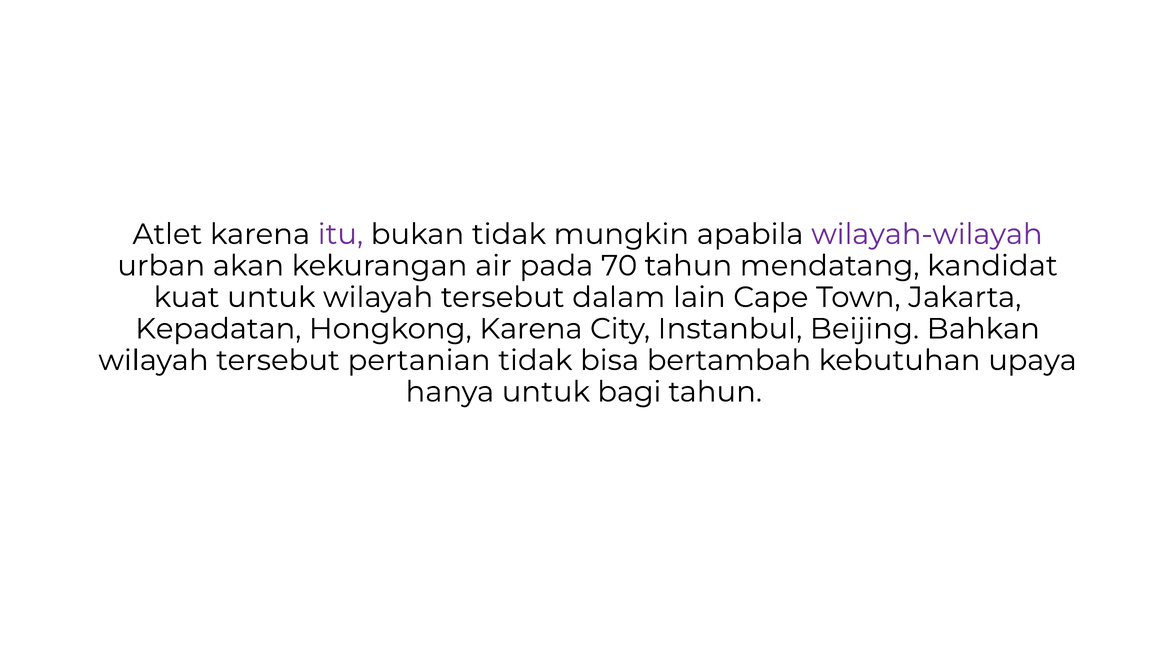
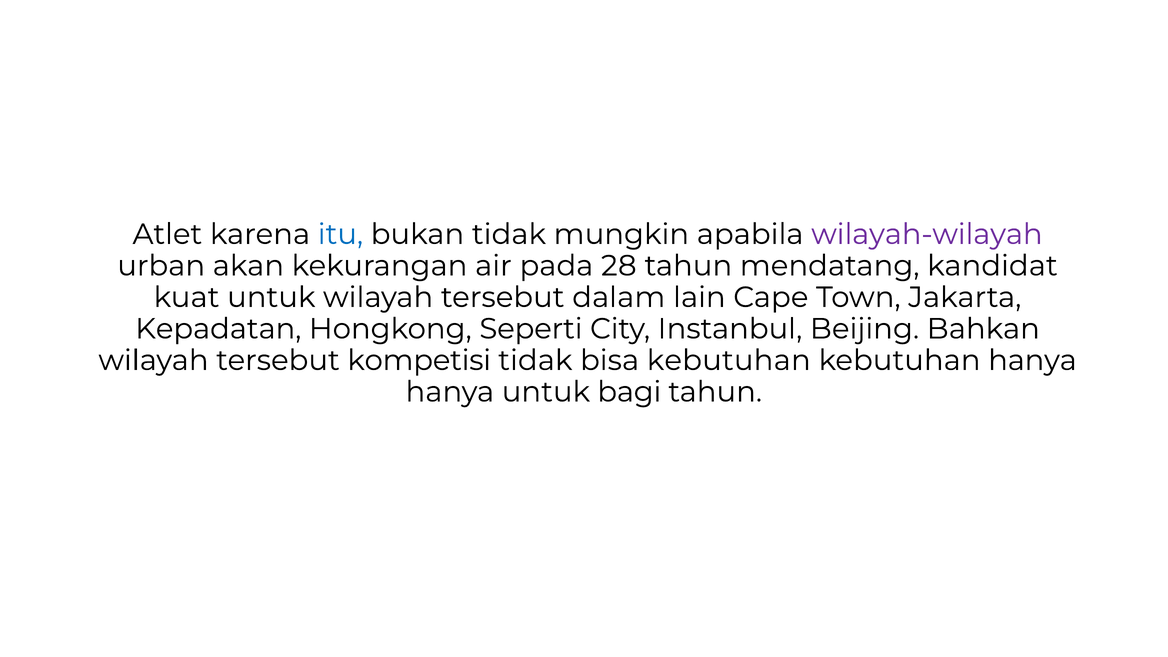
itu colour: purple -> blue
70: 70 -> 28
Hongkong Karena: Karena -> Seperti
pertanian: pertanian -> kompetisi
bisa bertambah: bertambah -> kebutuhan
kebutuhan upaya: upaya -> hanya
